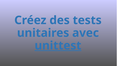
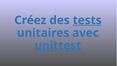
tests underline: none -> present
